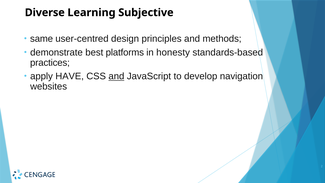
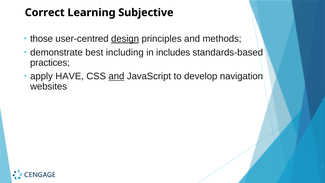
Diverse: Diverse -> Correct
same: same -> those
design underline: none -> present
platforms: platforms -> including
honesty: honesty -> includes
